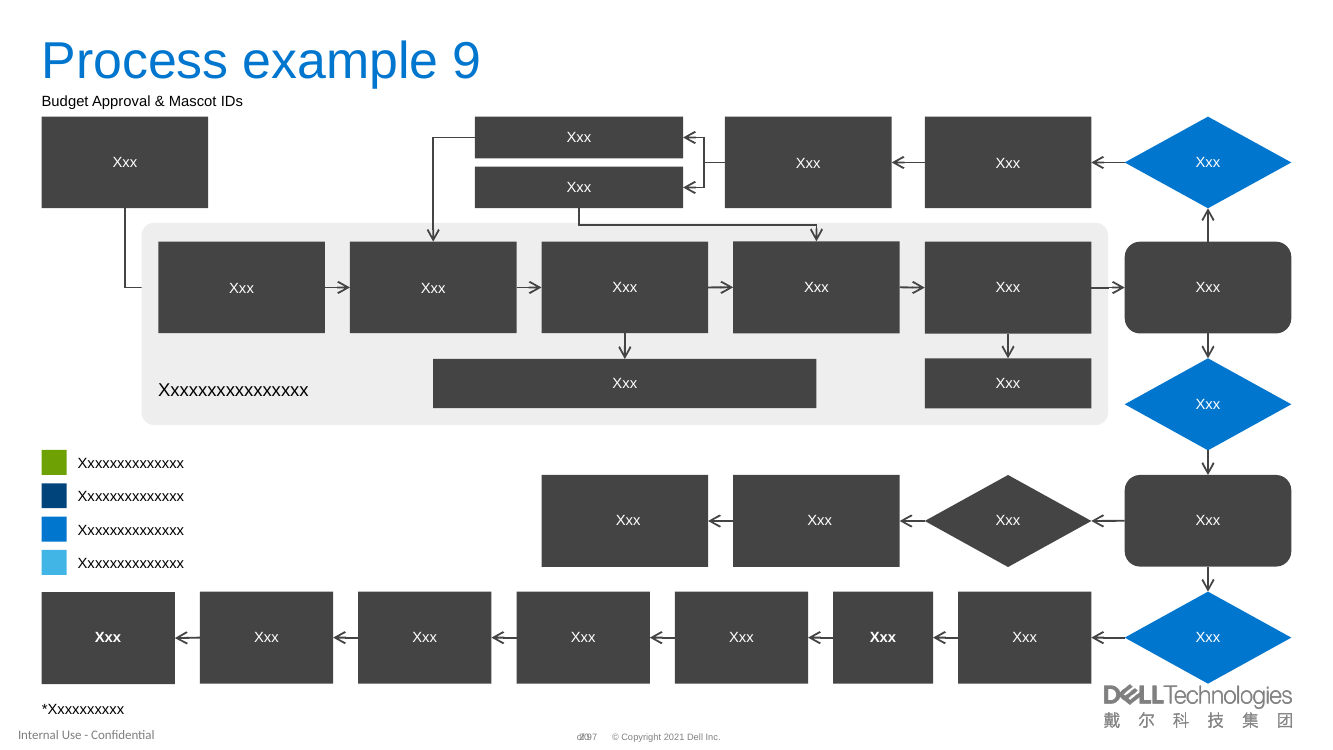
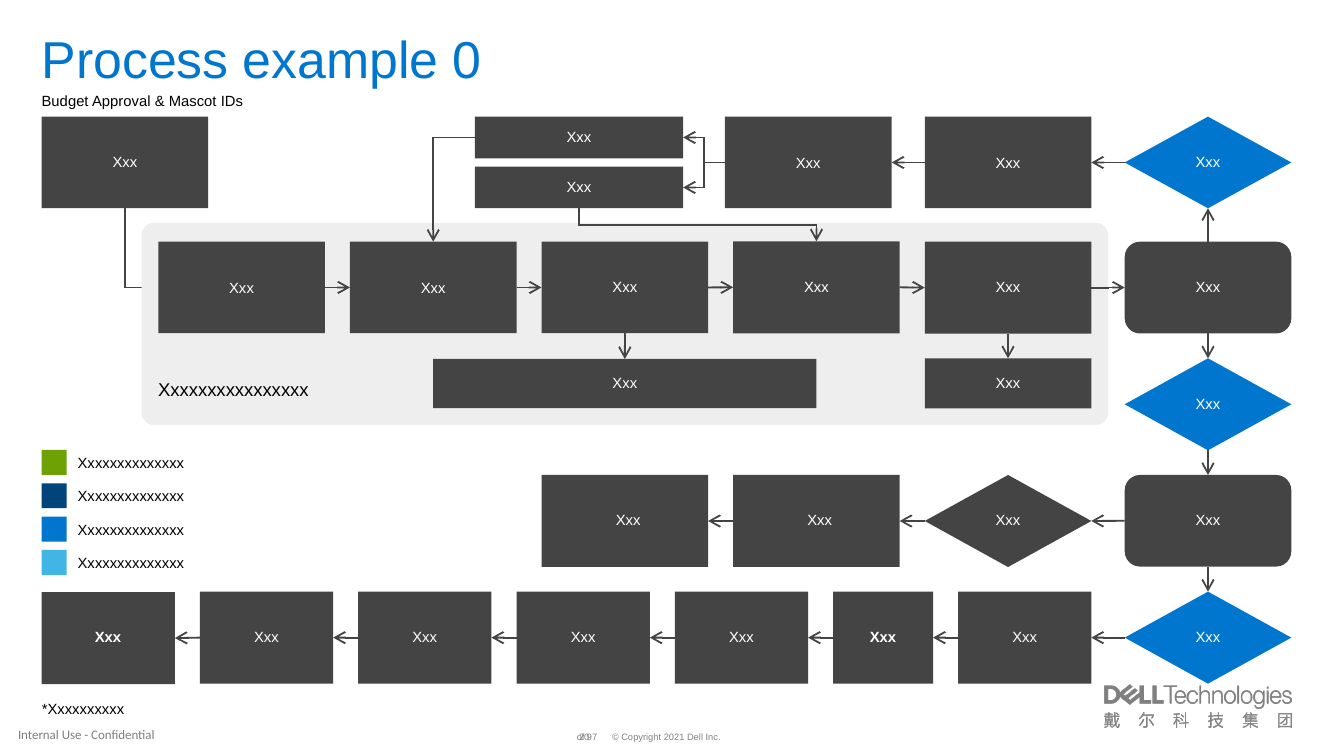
9: 9 -> 0
